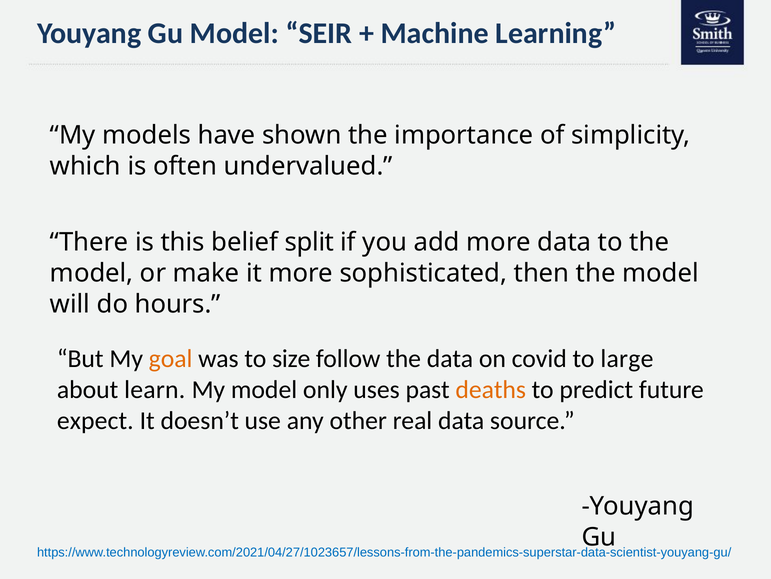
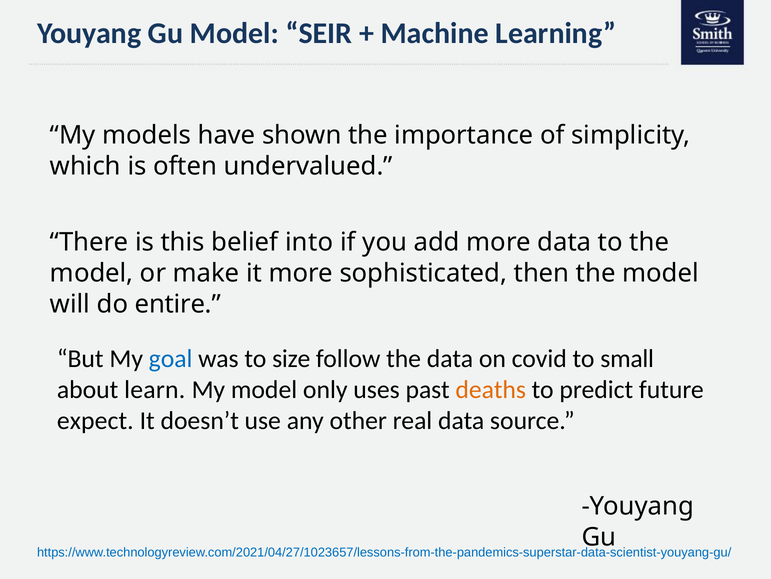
split: split -> into
hours: hours -> entire
goal colour: orange -> blue
large: large -> small
